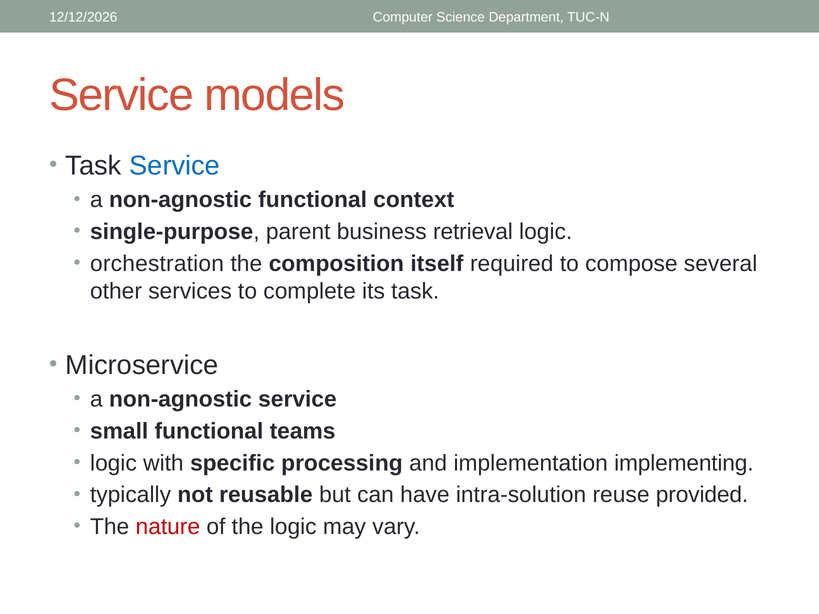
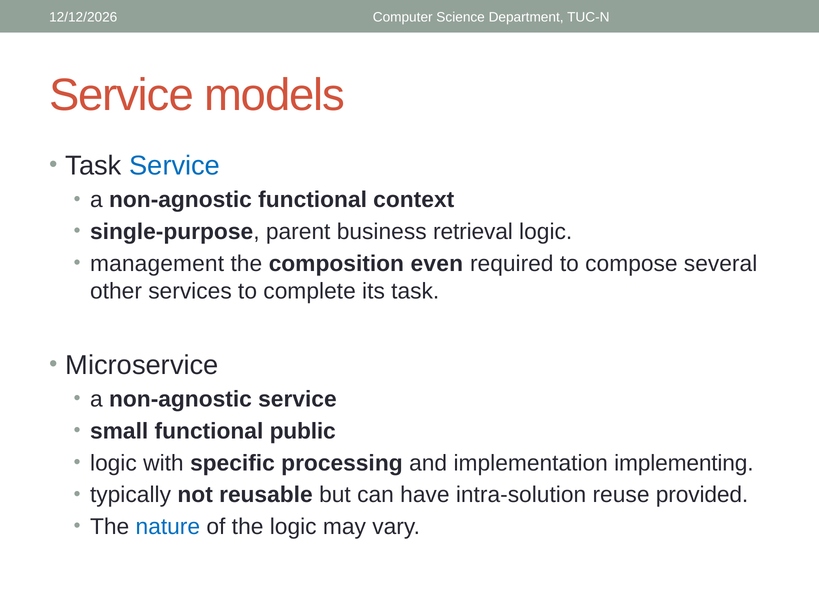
orchestration: orchestration -> management
itself: itself -> even
teams: teams -> public
nature colour: red -> blue
